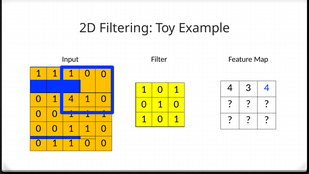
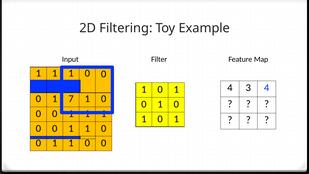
1 4: 4 -> 7
